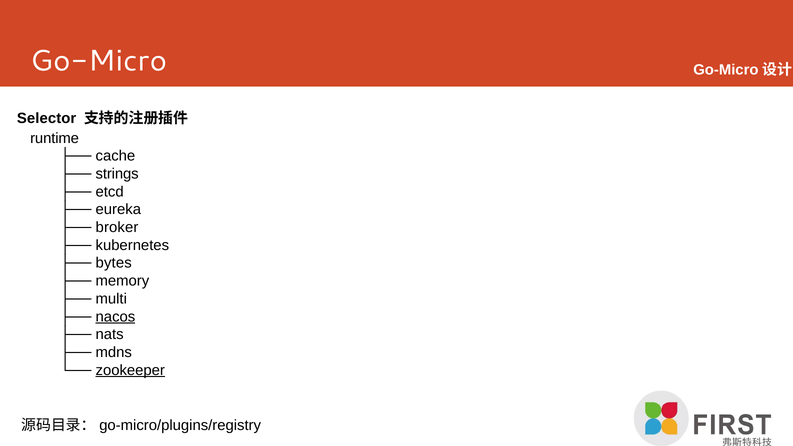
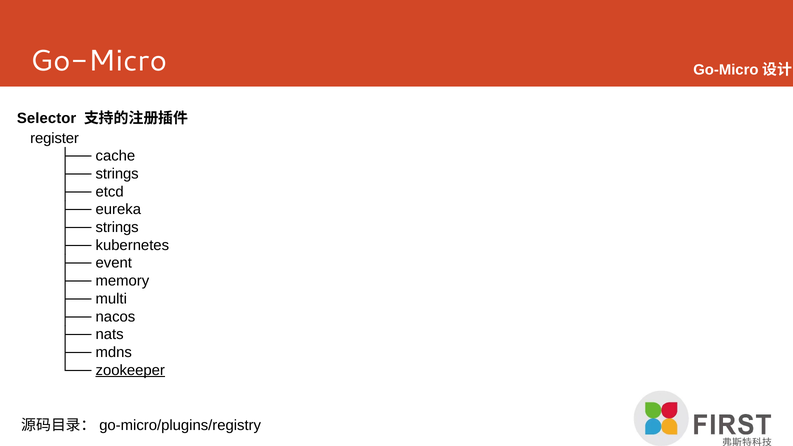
runtime: runtime -> register
broker at (117, 227): broker -> strings
bytes: bytes -> event
nacos underline: present -> none
